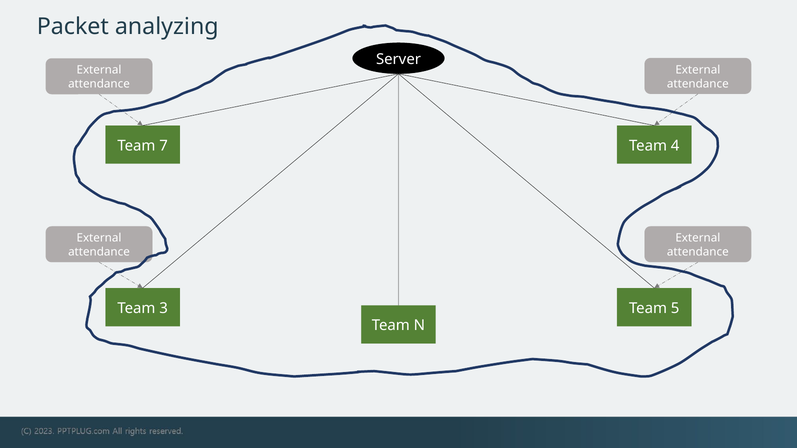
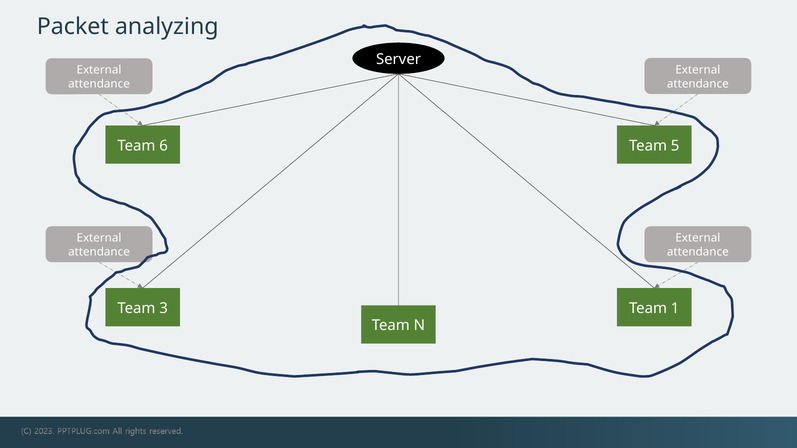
7: 7 -> 6
4: 4 -> 5
5: 5 -> 1
